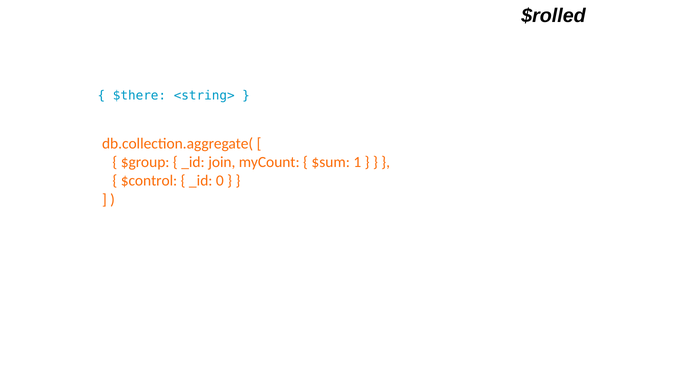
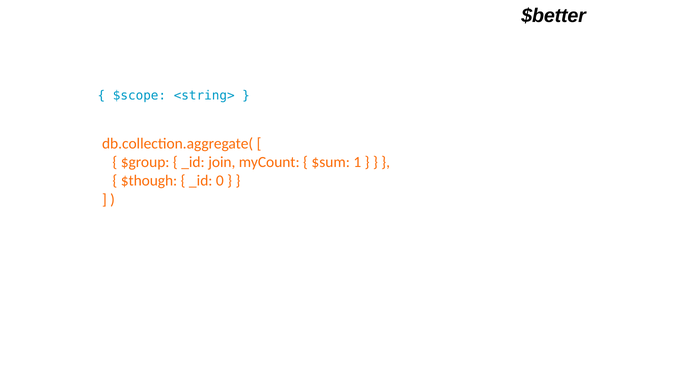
$rolled: $rolled -> $better
$there: $there -> $scope
$control: $control -> $though
